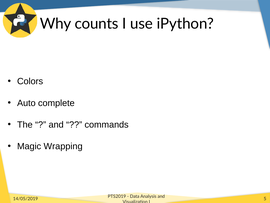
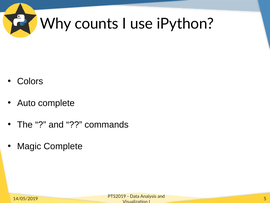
Magic Wrapping: Wrapping -> Complete
